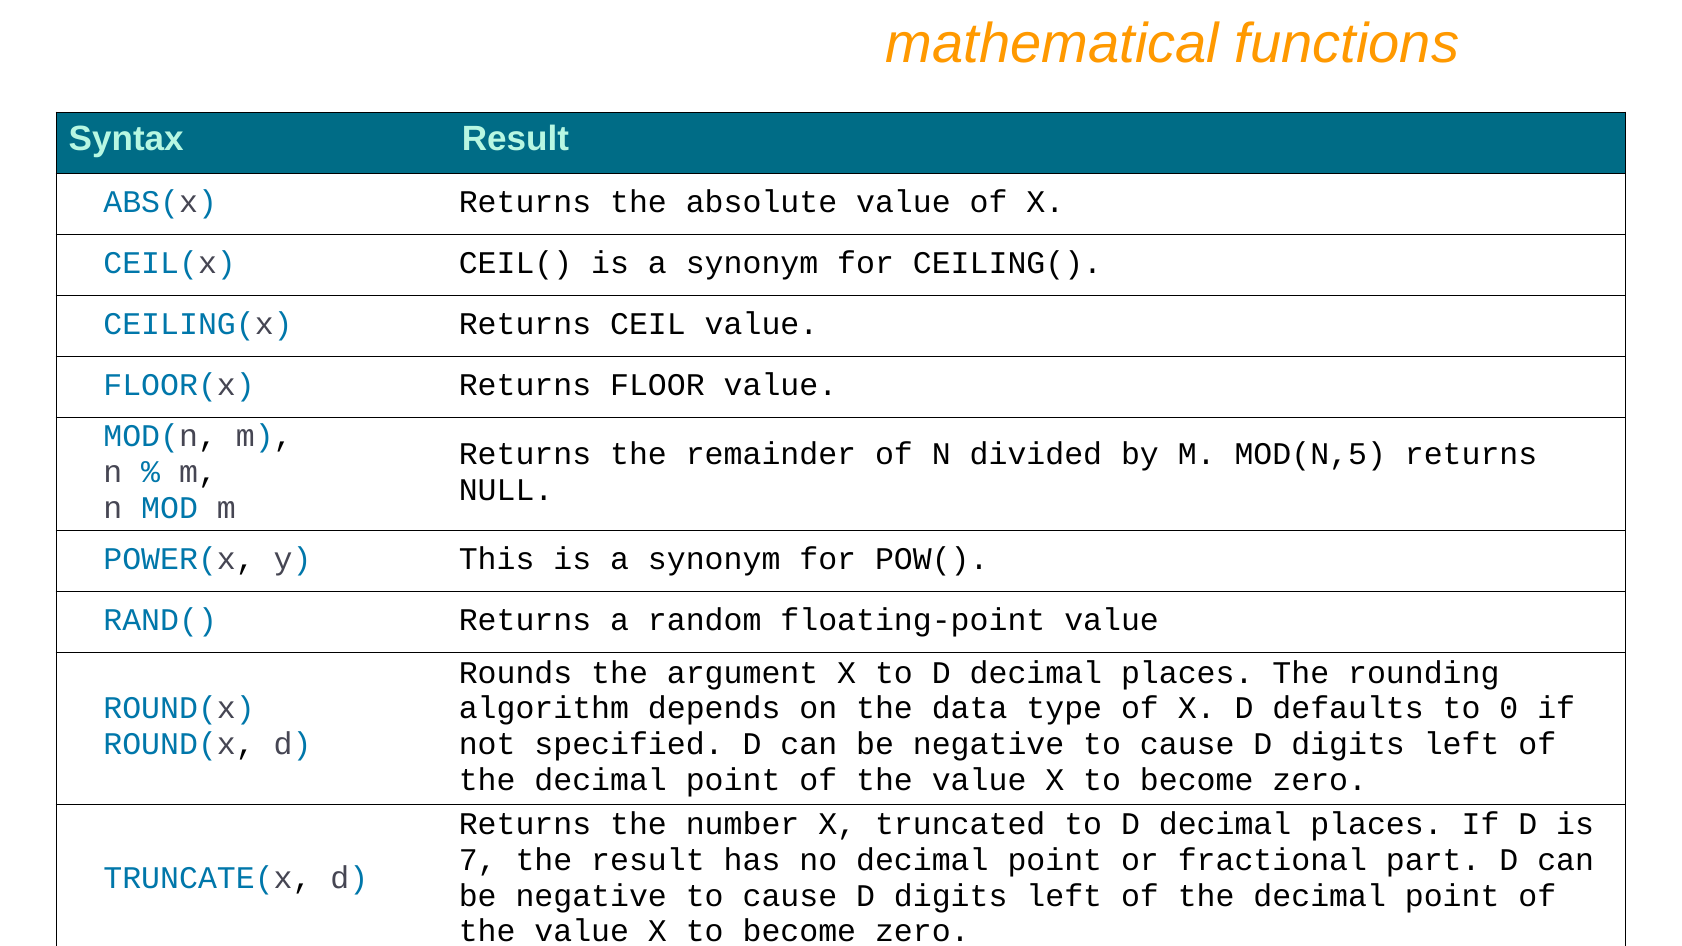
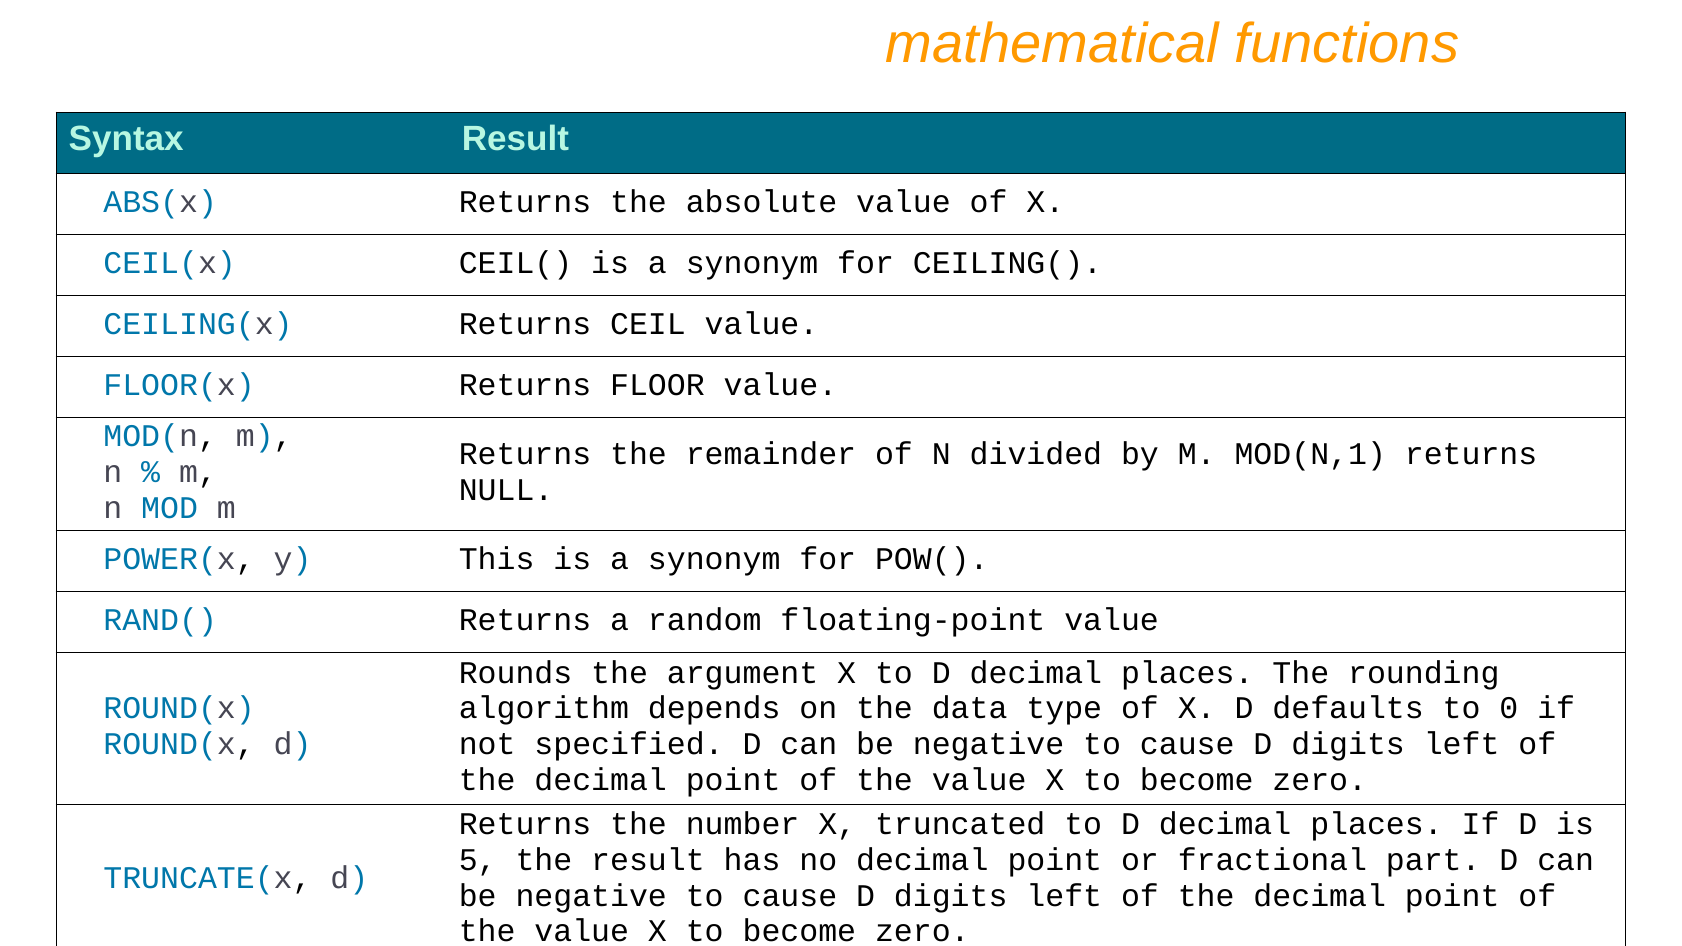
MOD(N,5: MOD(N,5 -> MOD(N,1
7: 7 -> 5
